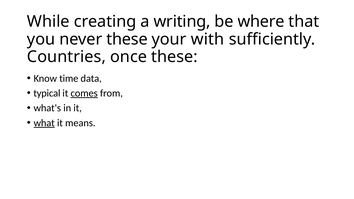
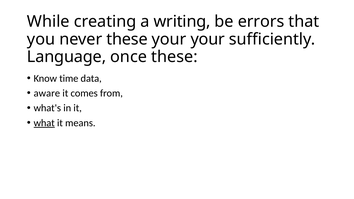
where: where -> errors
your with: with -> your
Countries: Countries -> Language
typical: typical -> aware
comes underline: present -> none
